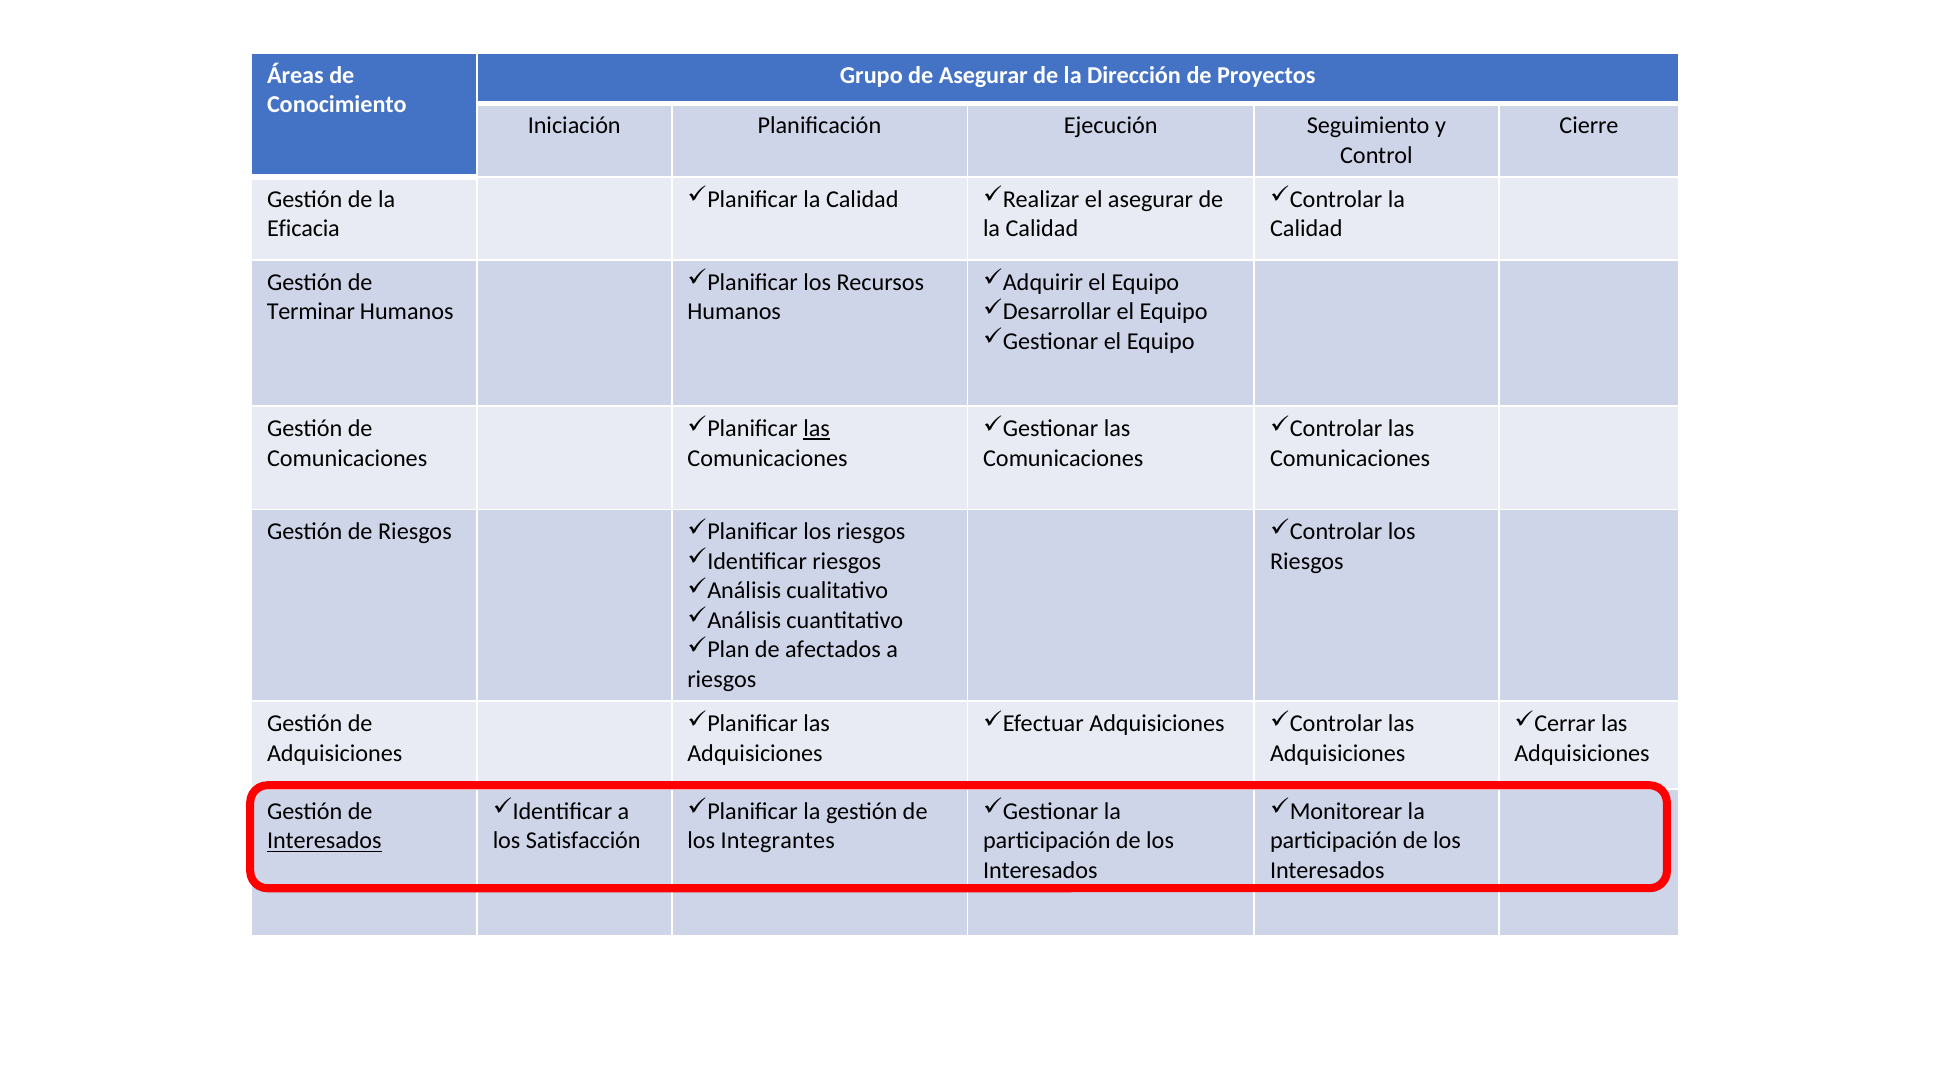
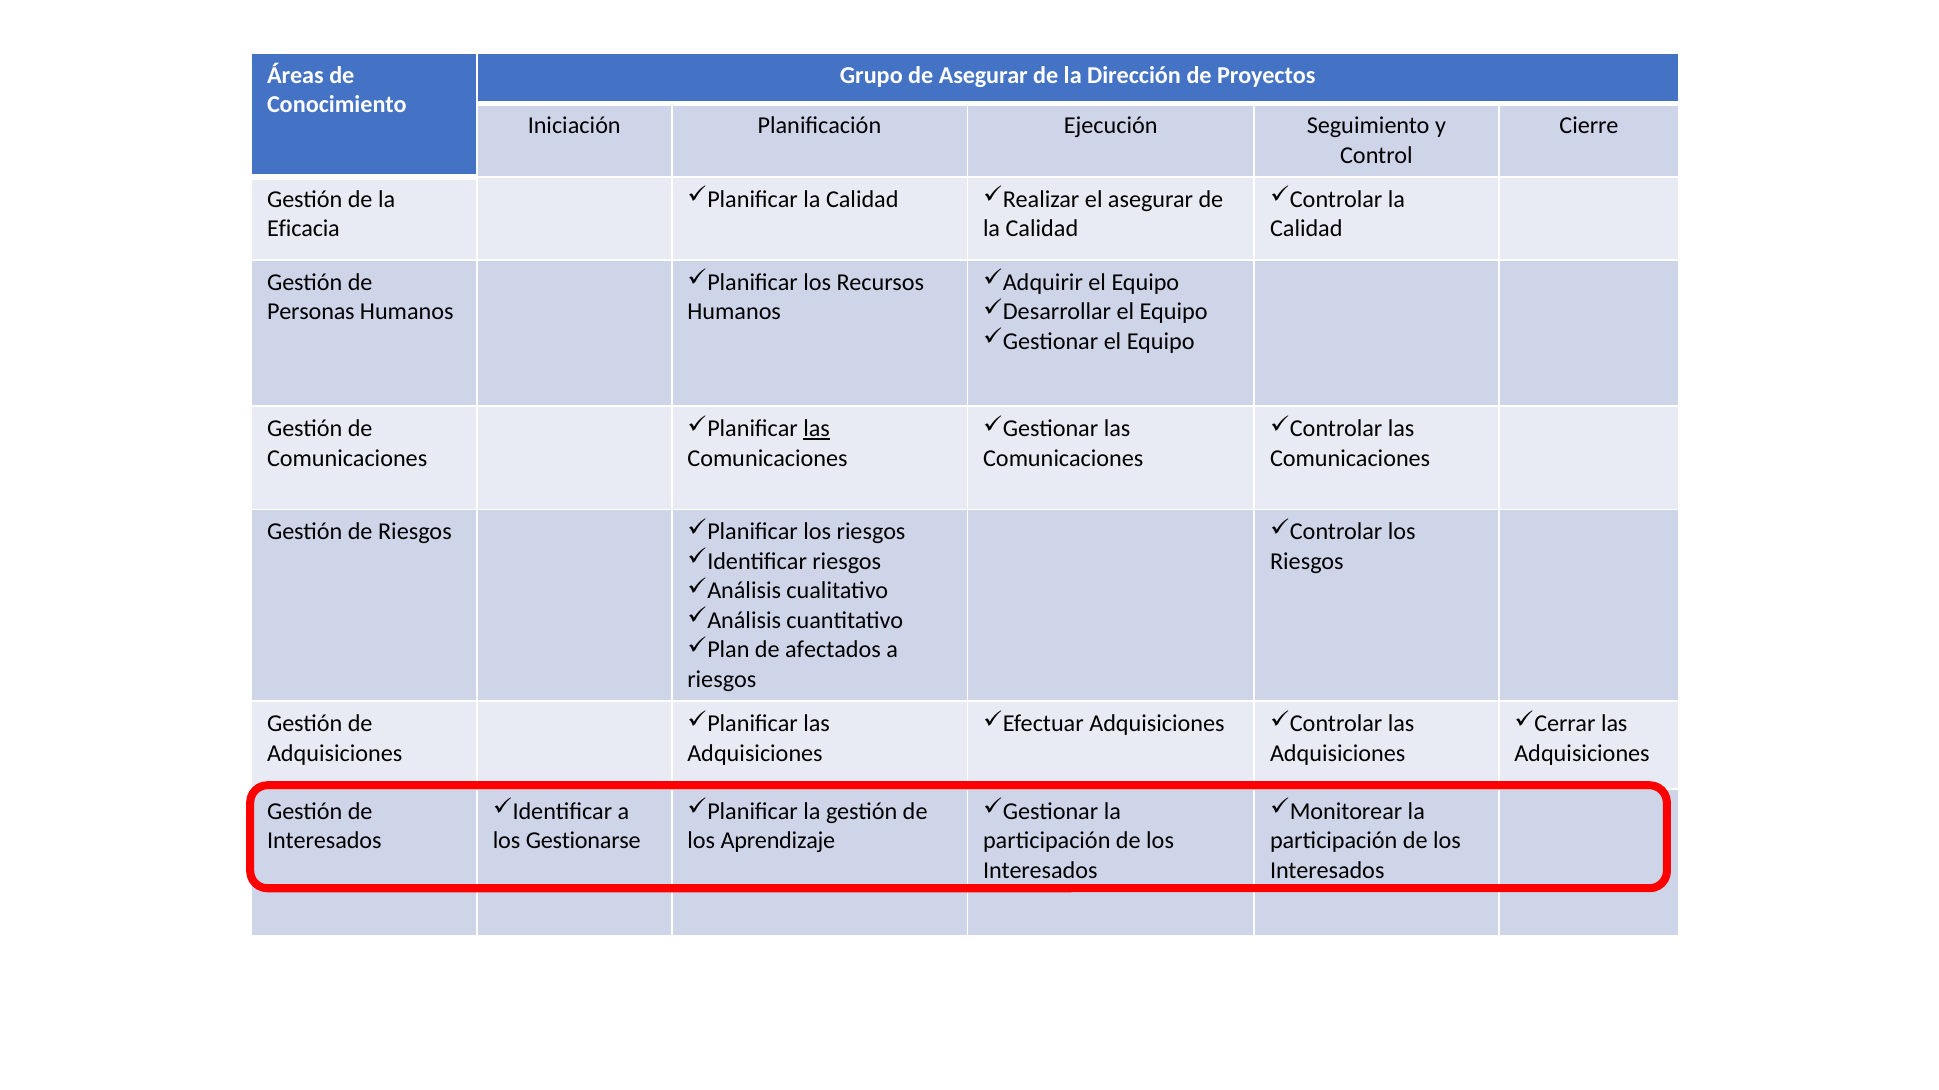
Terminar: Terminar -> Personas
Interesados at (324, 841) underline: present -> none
Satisfacción: Satisfacción -> Gestionarse
Integrantes: Integrantes -> Aprendizaje
